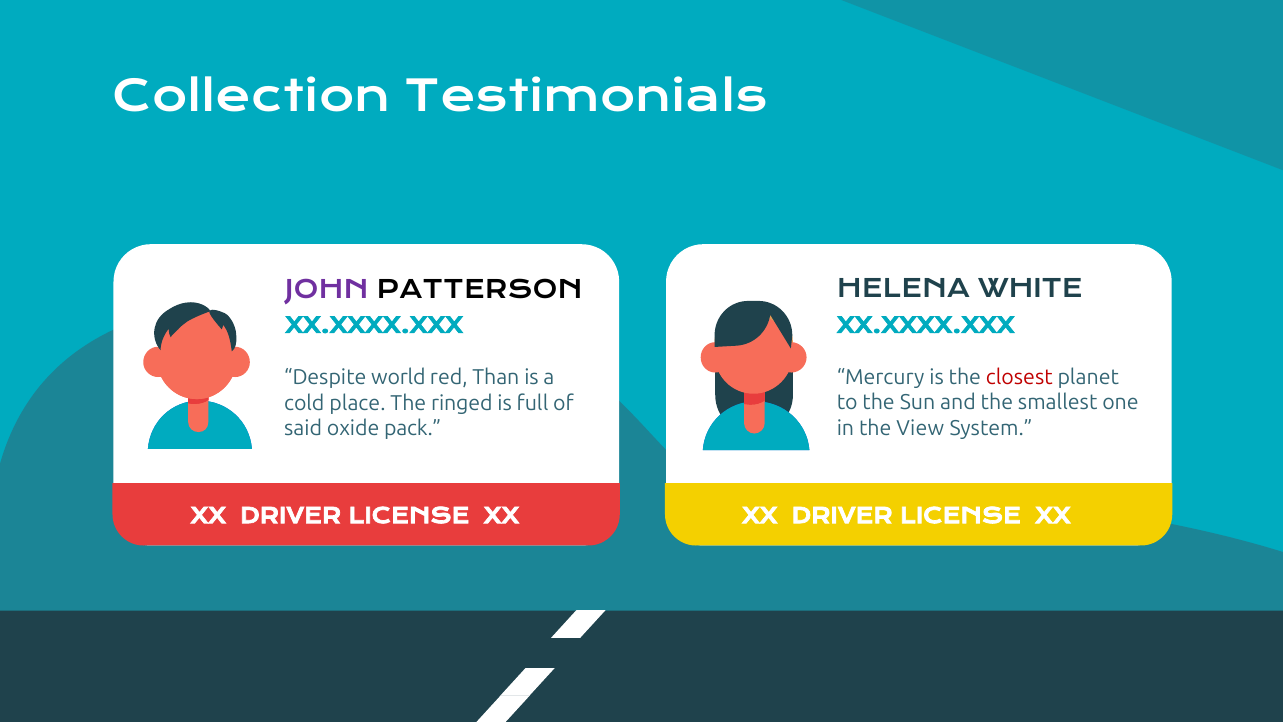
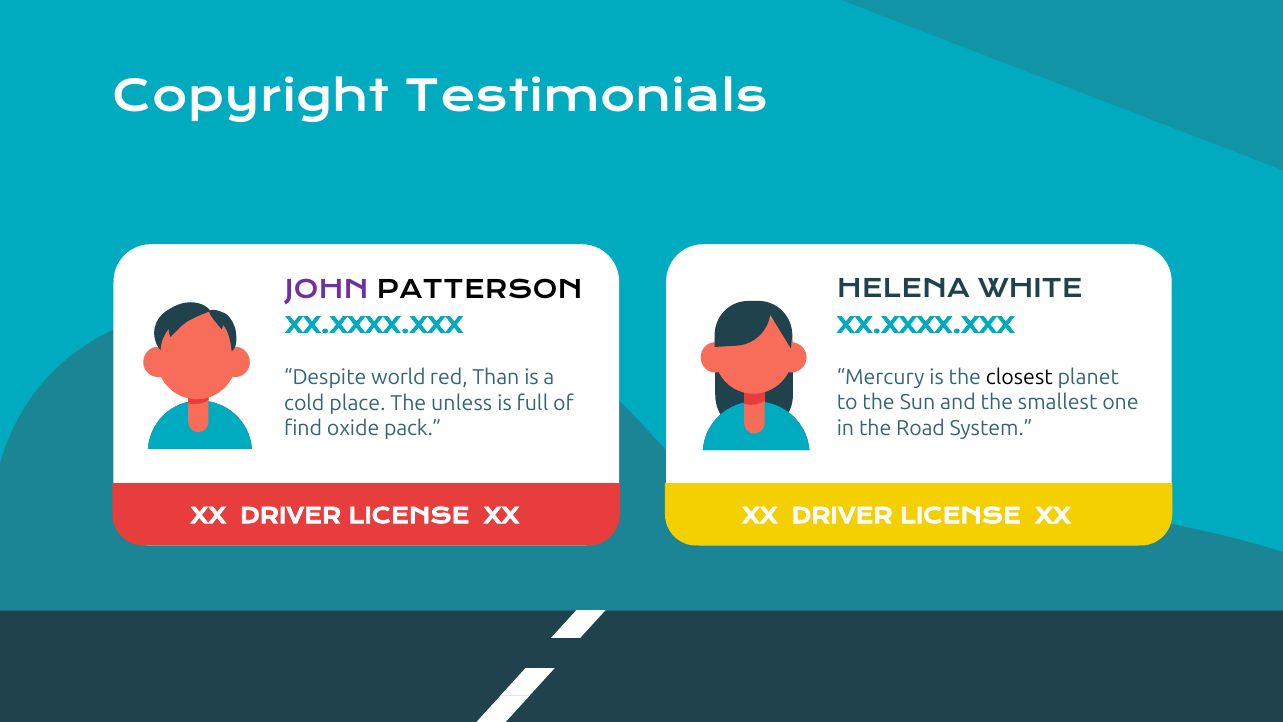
Collection: Collection -> Copyright
closest colour: red -> black
ringed: ringed -> unless
View: View -> Road
said: said -> find
